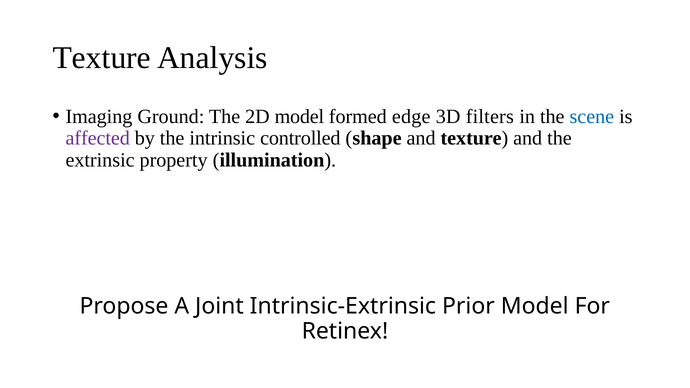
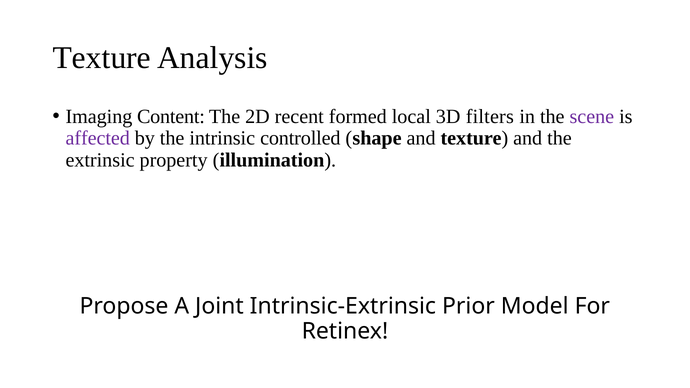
Ground: Ground -> Content
2D model: model -> recent
edge: edge -> local
scene colour: blue -> purple
